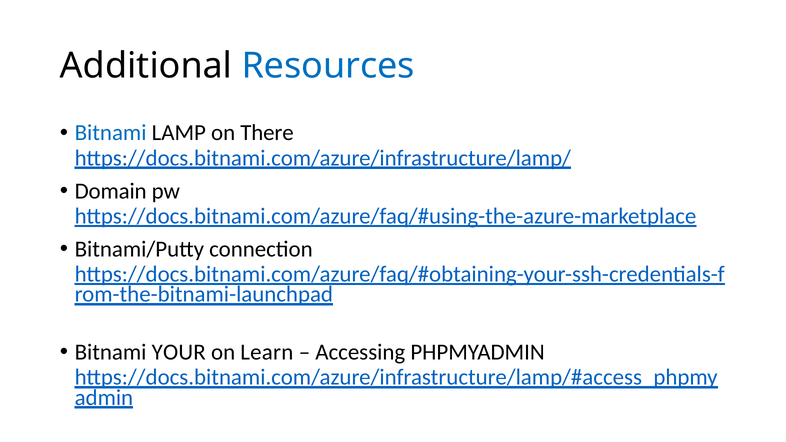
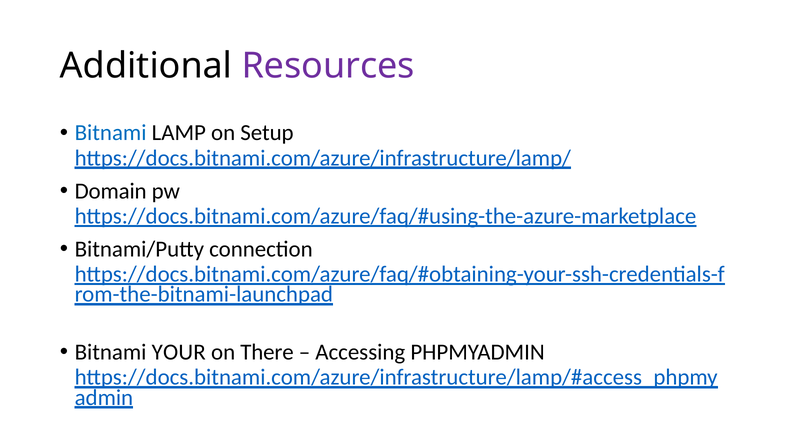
Resources colour: blue -> purple
There: There -> Setup
Learn: Learn -> There
